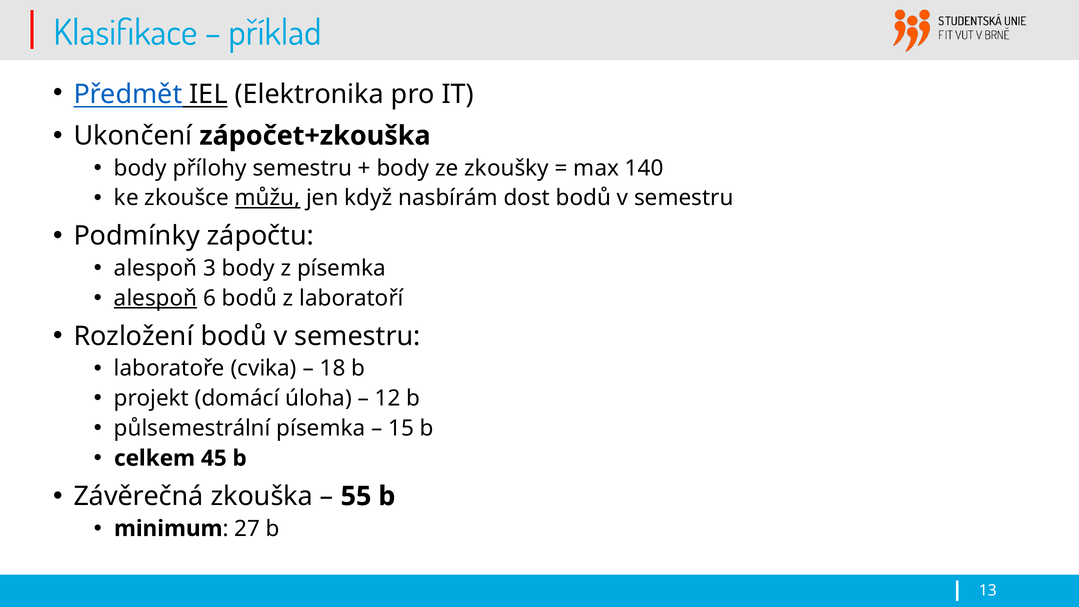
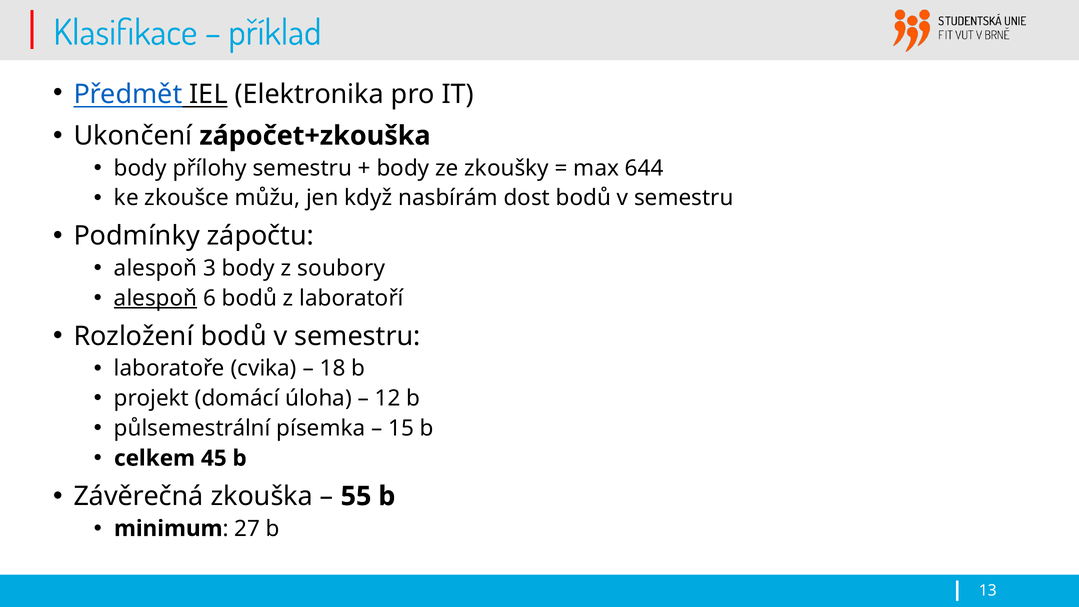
140: 140 -> 644
můžu underline: present -> none
z písemka: písemka -> soubory
